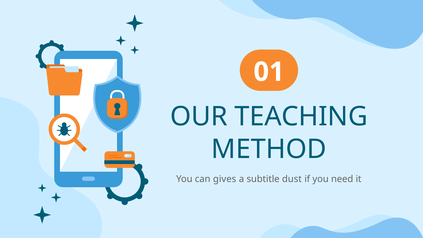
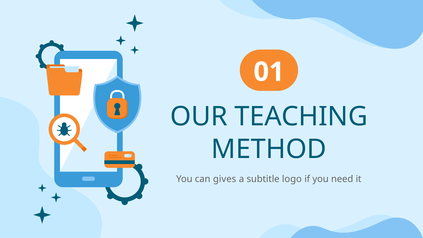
dust: dust -> logo
